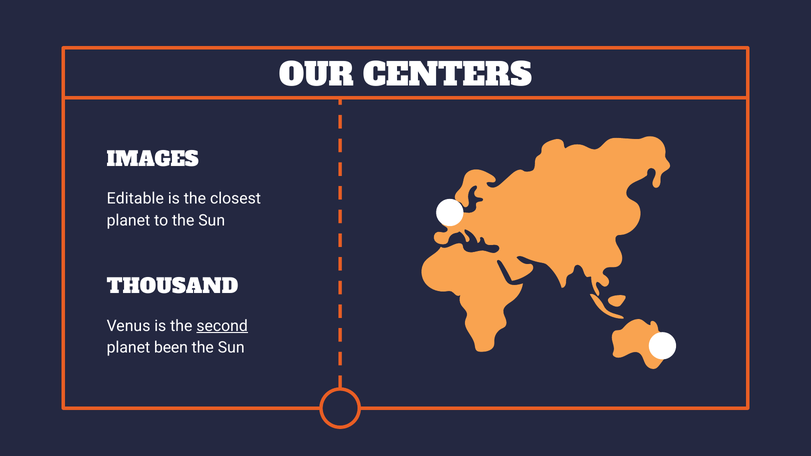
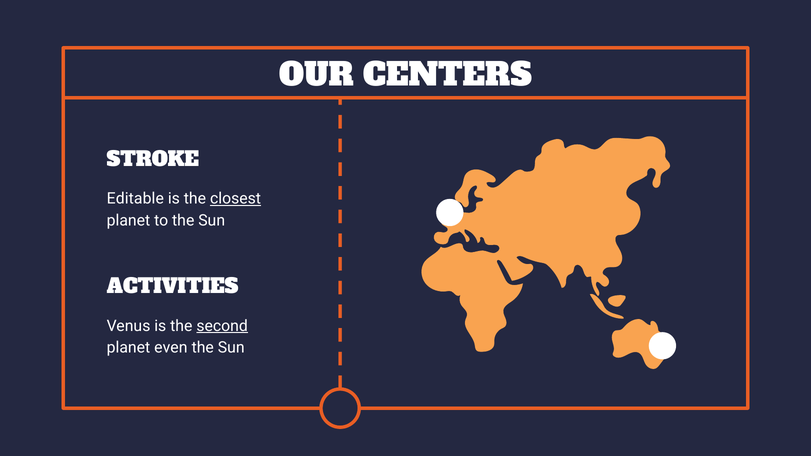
IMAGES: IMAGES -> STROKE
closest underline: none -> present
THOUSAND: THOUSAND -> ACTIVITIES
been: been -> even
